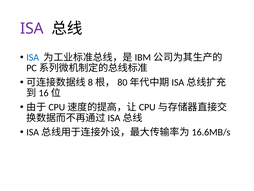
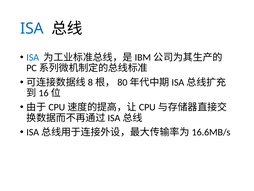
ISA at (32, 28) colour: purple -> blue
